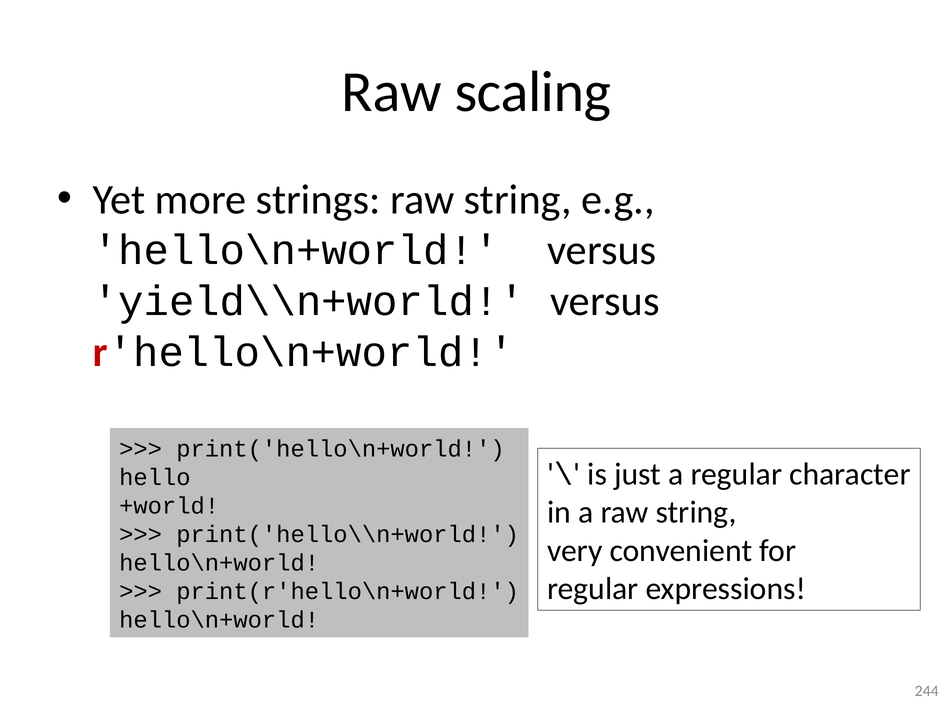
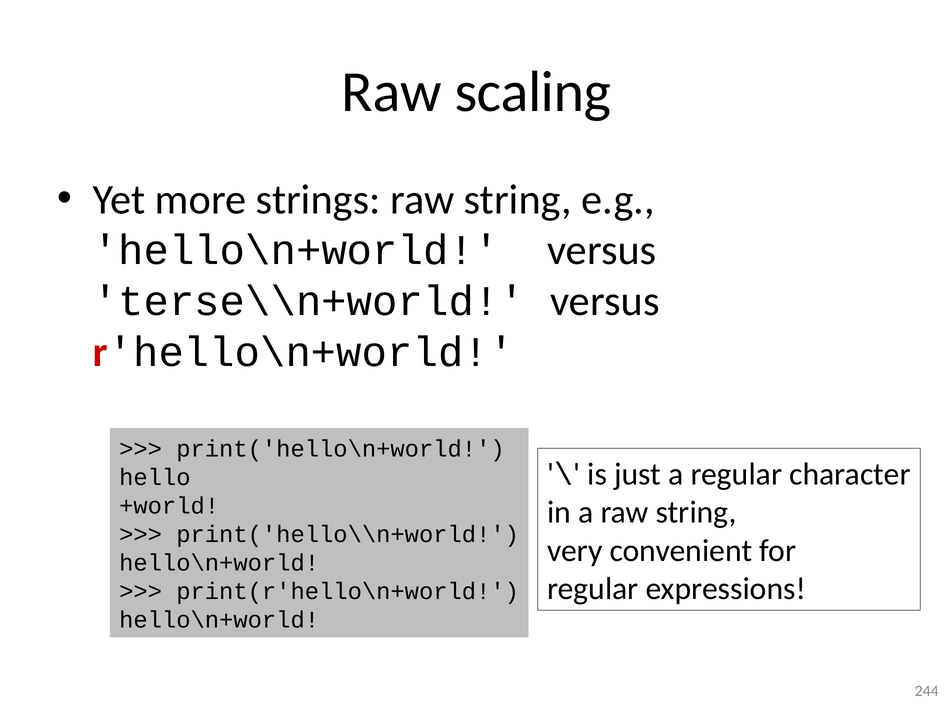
yield\\n+world: yield\\n+world -> terse\\n+world
